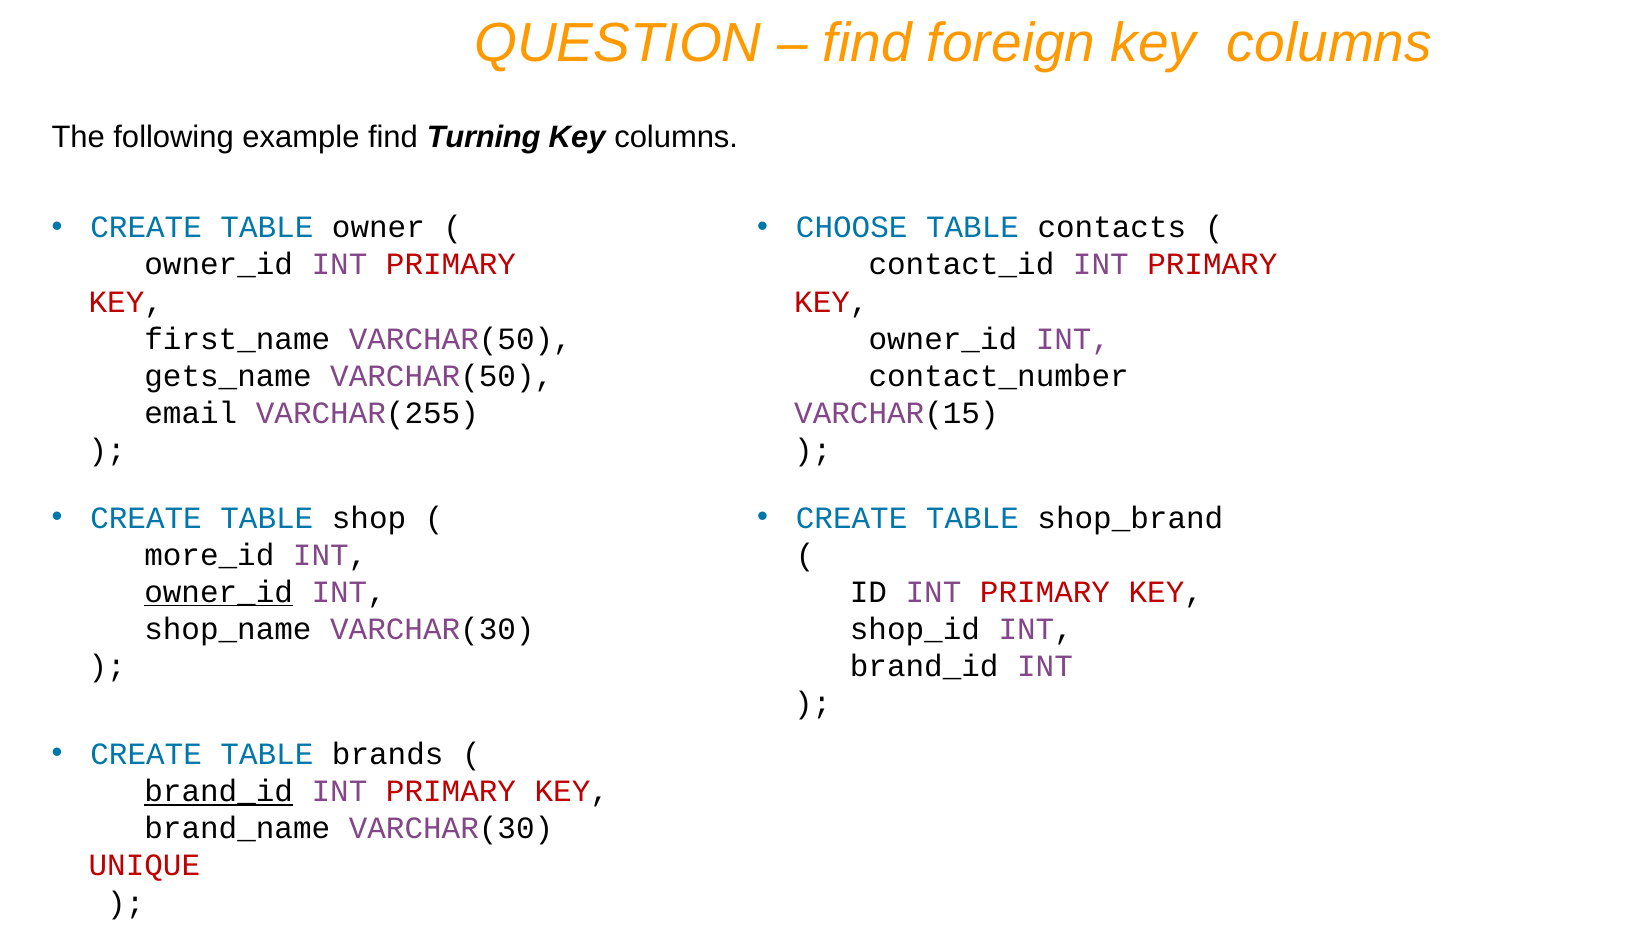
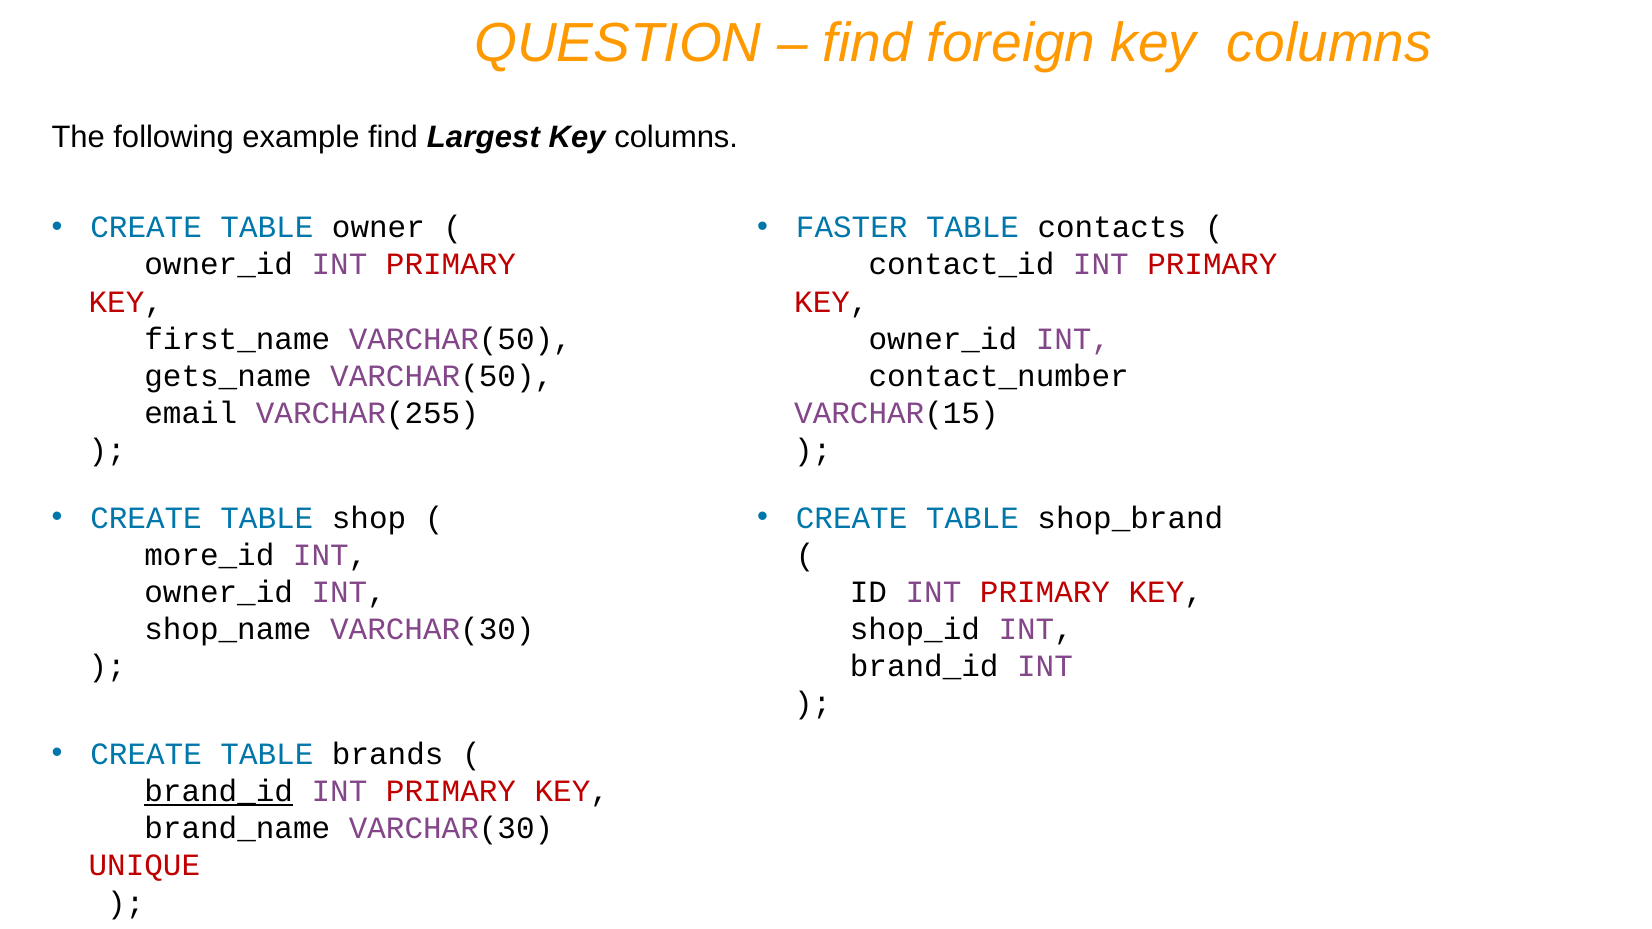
Turning: Turning -> Largest
CHOOSE: CHOOSE -> FASTER
owner_id at (219, 592) underline: present -> none
